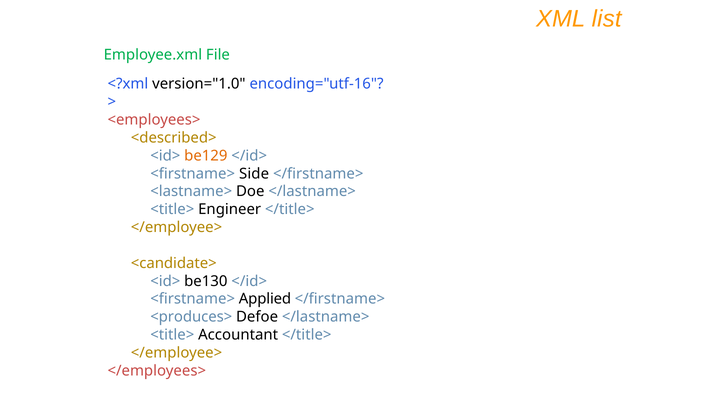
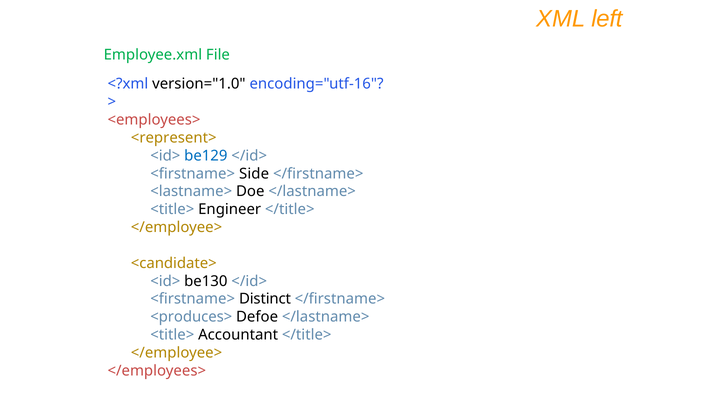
list: list -> left
<described>: <described> -> <represent>
be129 colour: orange -> blue
Applied: Applied -> Distinct
